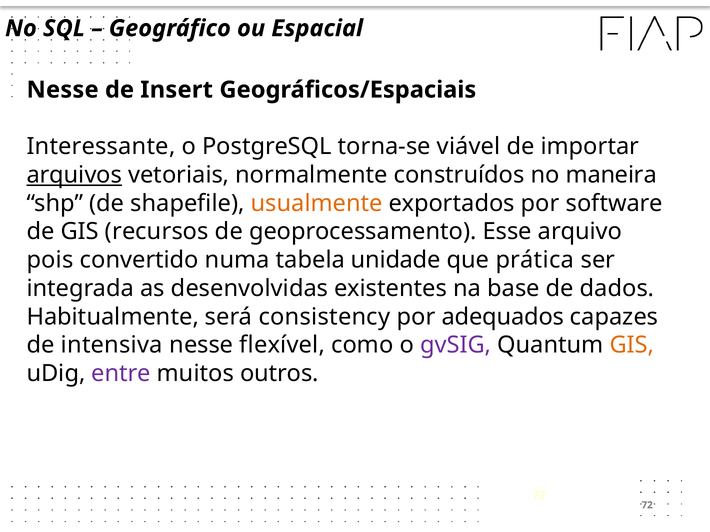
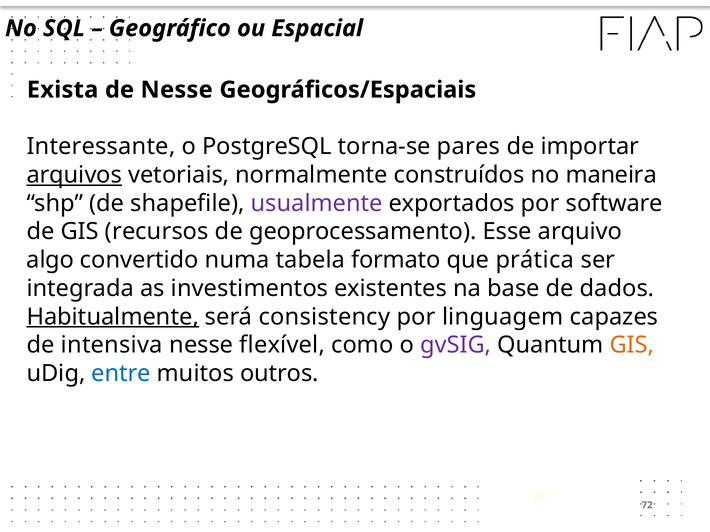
Nesse at (63, 90): Nesse -> Exista
de Insert: Insert -> Nesse
viável: viável -> pares
usualmente colour: orange -> purple
pois: pois -> algo
unidade: unidade -> formato
desenvolvidas: desenvolvidas -> investimentos
Habitualmente underline: none -> present
adequados: adequados -> linguagem
entre colour: purple -> blue
